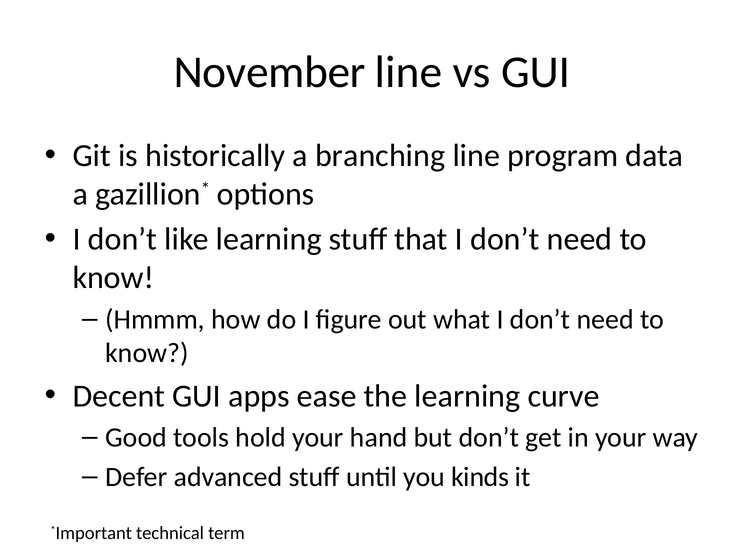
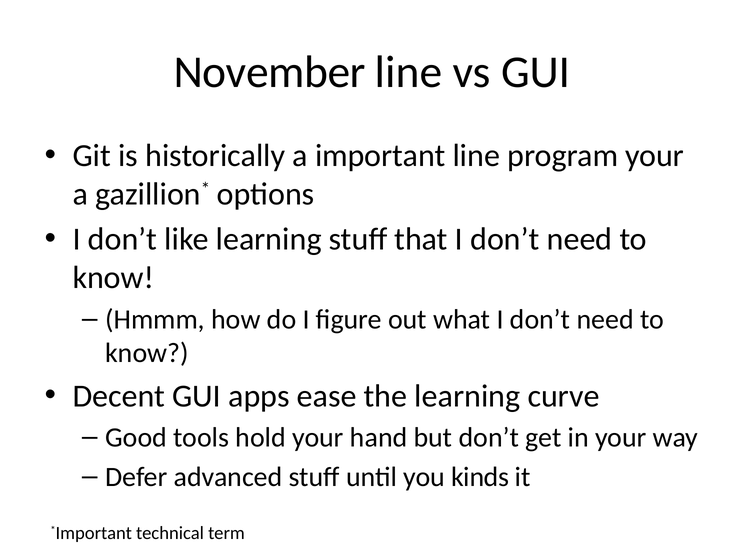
branching: branching -> important
program data: data -> your
